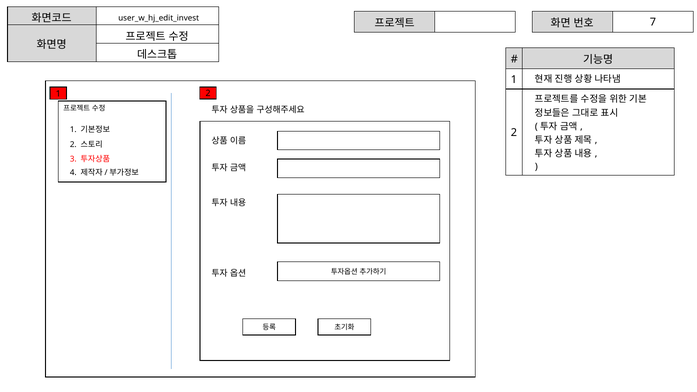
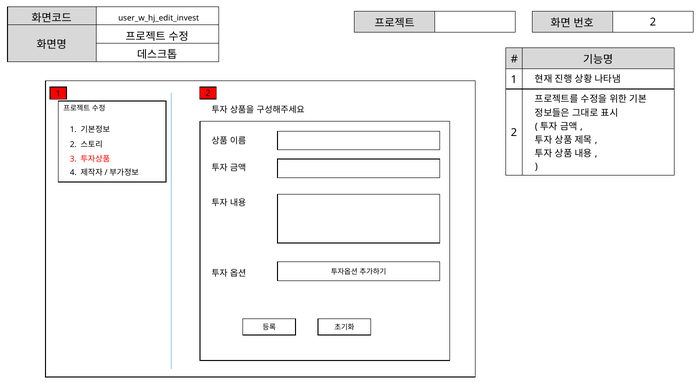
7 at (653, 22): 7 -> 2
